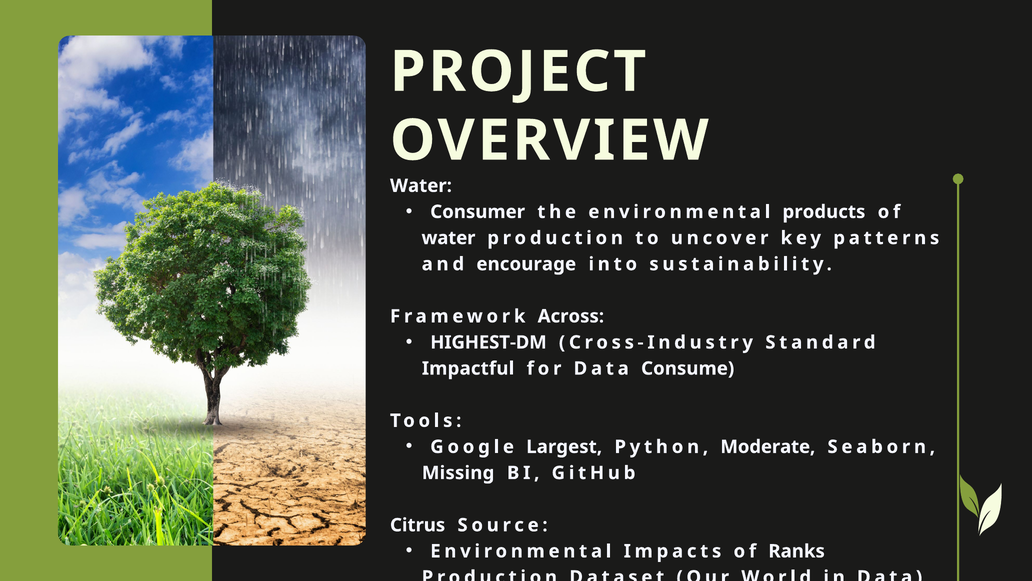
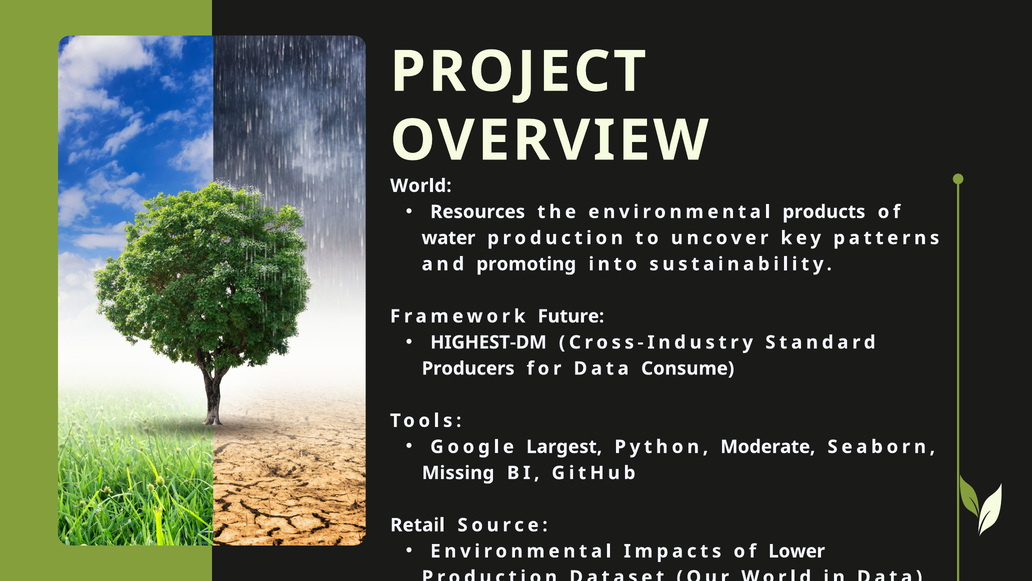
Water at (421, 186): Water -> World
Consumer: Consumer -> Resources
encourage: encourage -> promoting
Across: Across -> Future
Impactful: Impactful -> Producers
Citrus: Citrus -> Retail
Ranks: Ranks -> Lower
